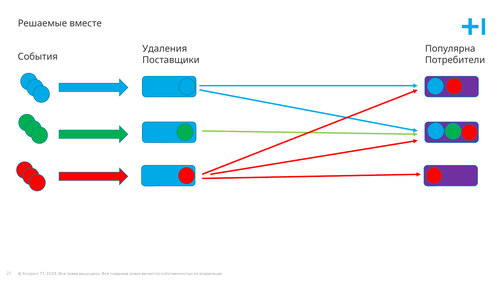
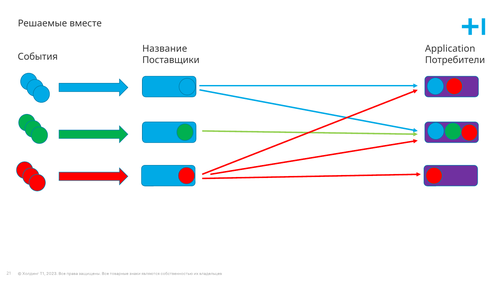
Удаления: Удаления -> Название
Популярна: Популярна -> Application
